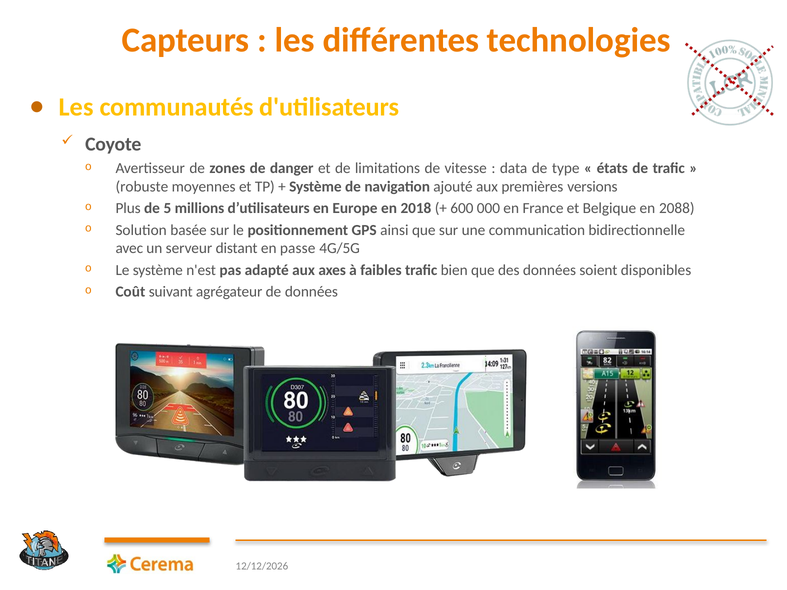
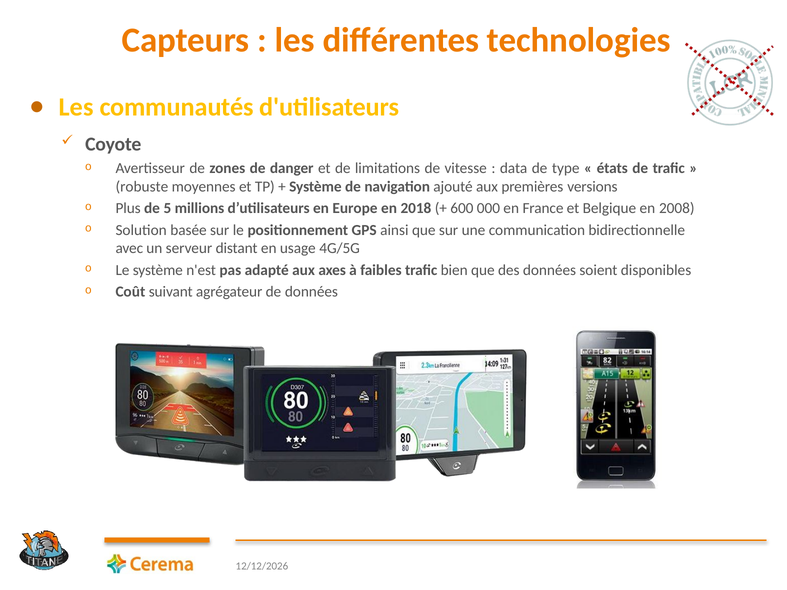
2088: 2088 -> 2008
passe: passe -> usage
